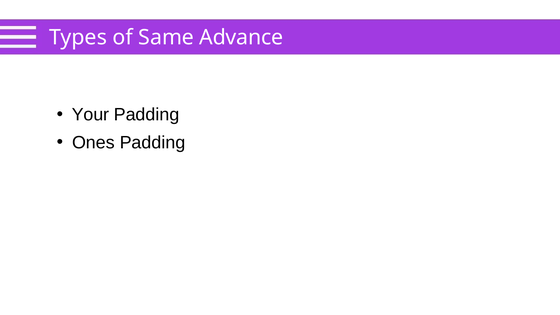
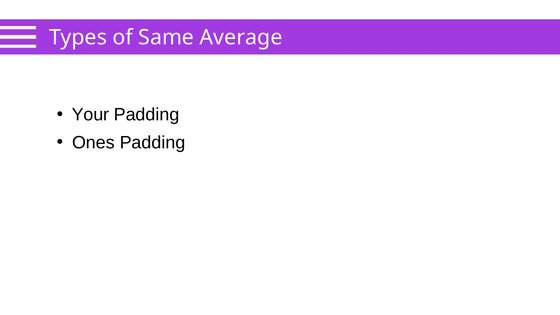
Advance: Advance -> Average
